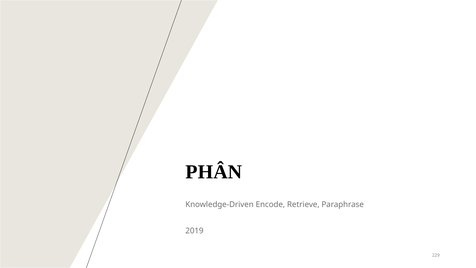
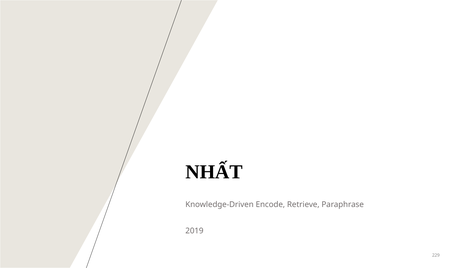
PHÂN: PHÂN -> NHẤT
